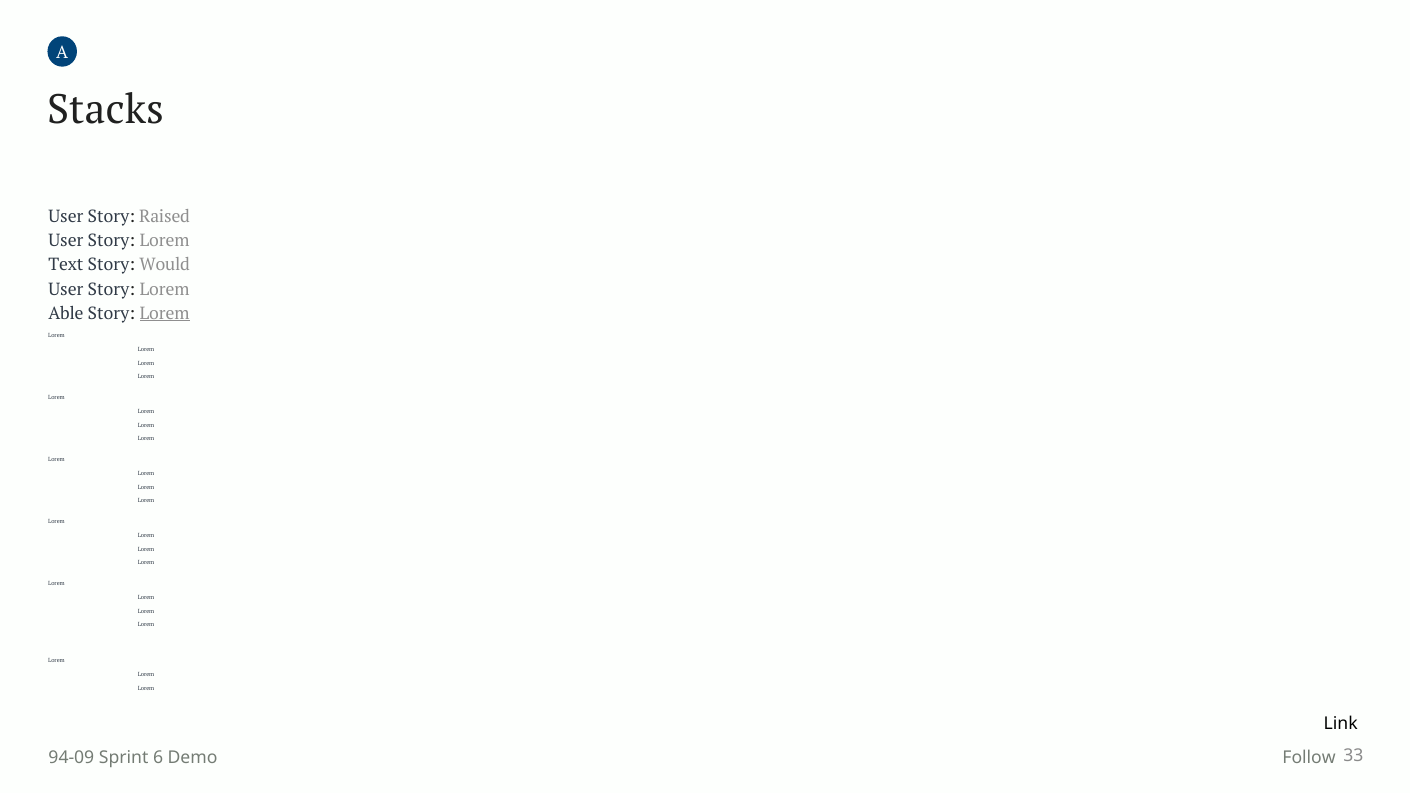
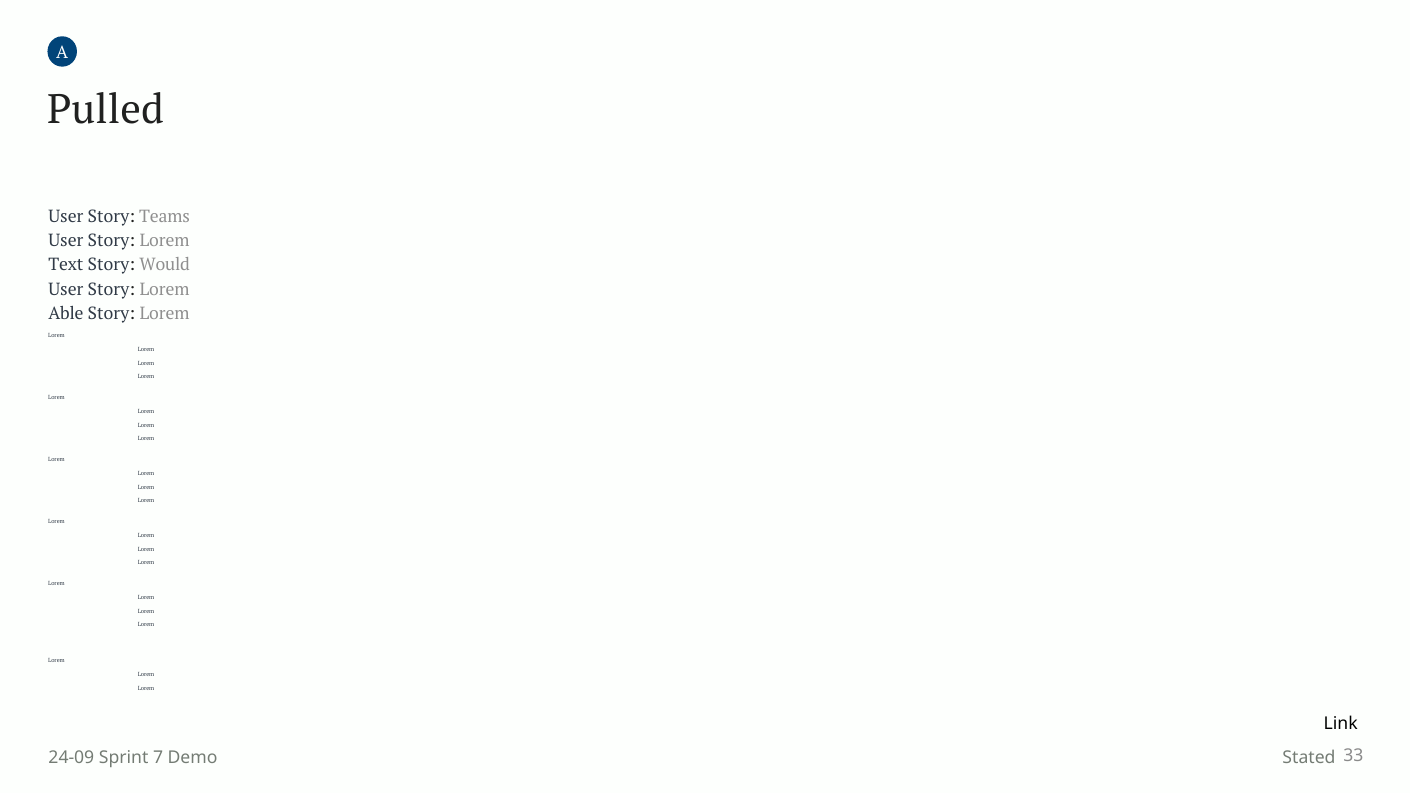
Stacks: Stacks -> Pulled
Raised: Raised -> Teams
Lorem at (165, 313) underline: present -> none
94-09: 94-09 -> 24-09
6: 6 -> 7
Follow: Follow -> Stated
